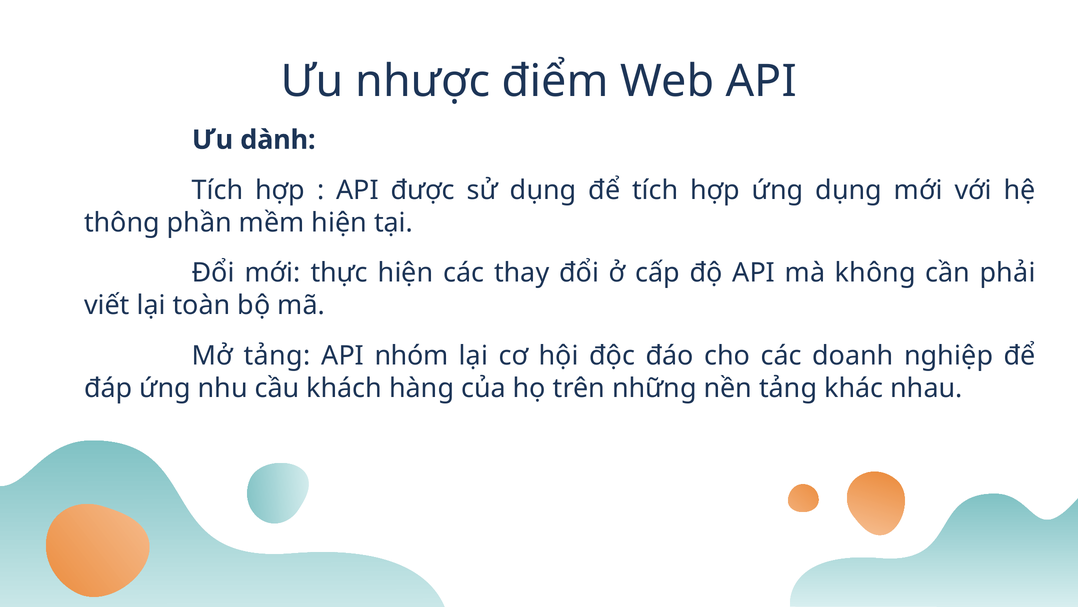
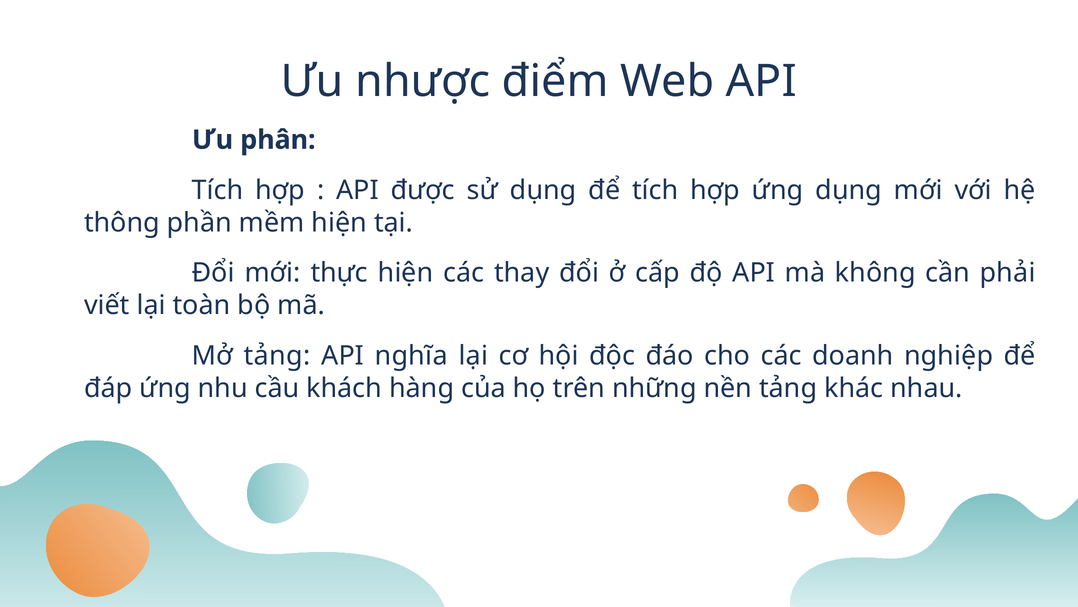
dành: dành -> phân
nhóm: nhóm -> nghĩa
